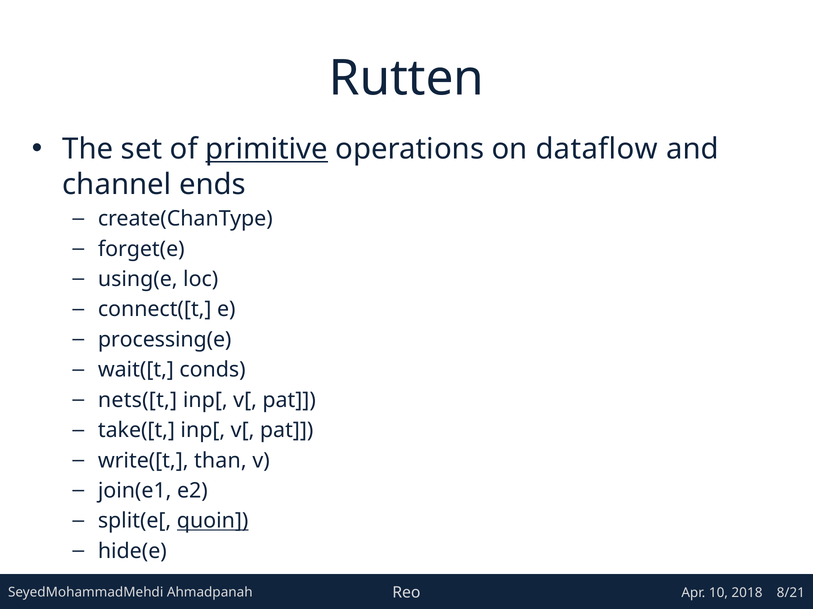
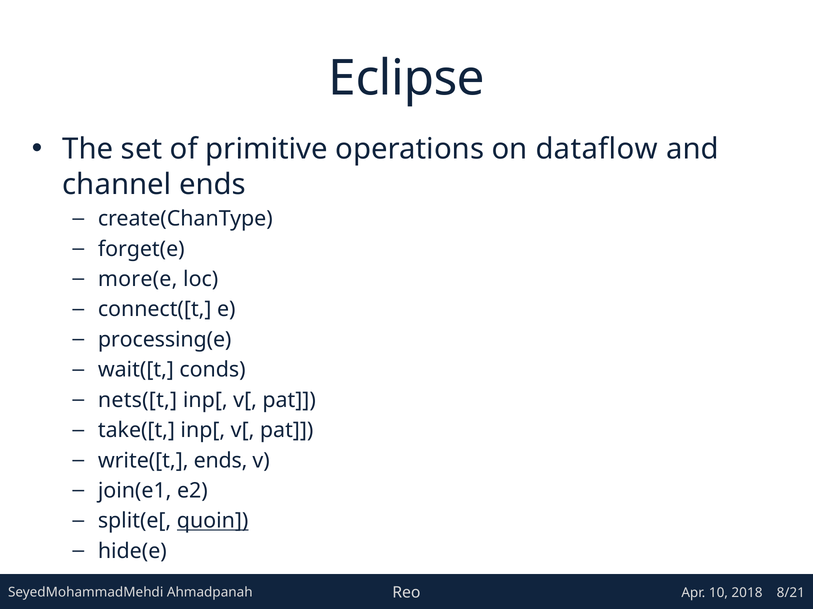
Rutten: Rutten -> Eclipse
primitive underline: present -> none
using(e: using(e -> more(e
write([t than: than -> ends
